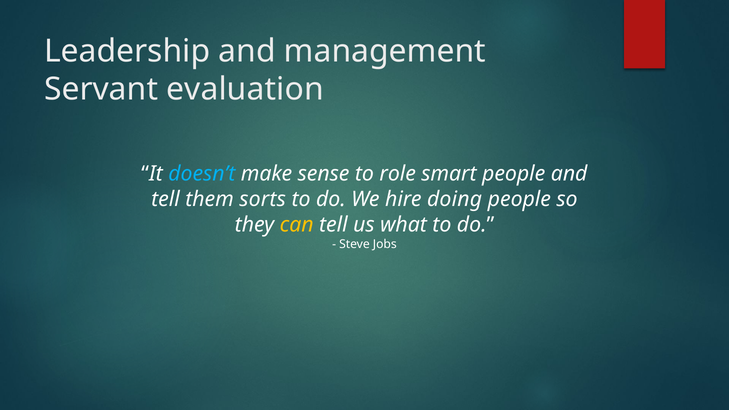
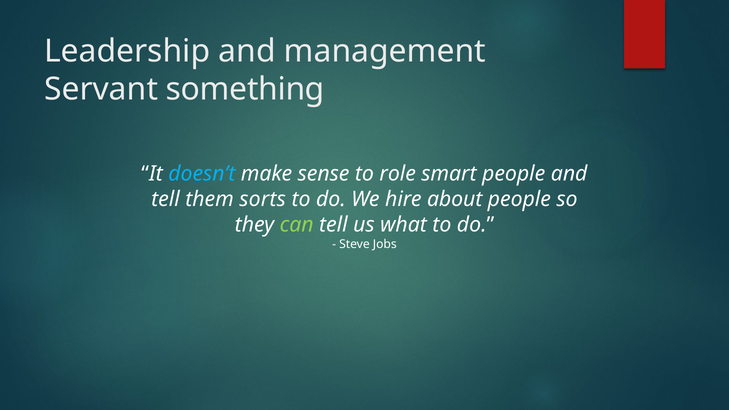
evaluation: evaluation -> something
doing: doing -> about
can colour: yellow -> light green
